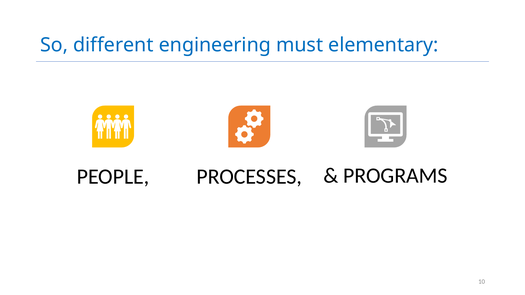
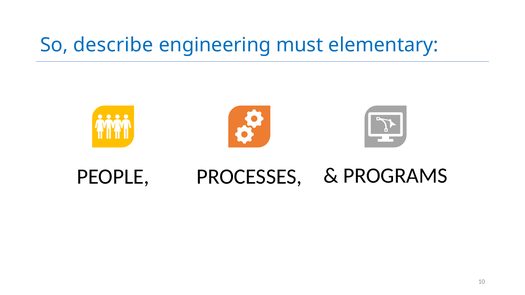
different: different -> describe
